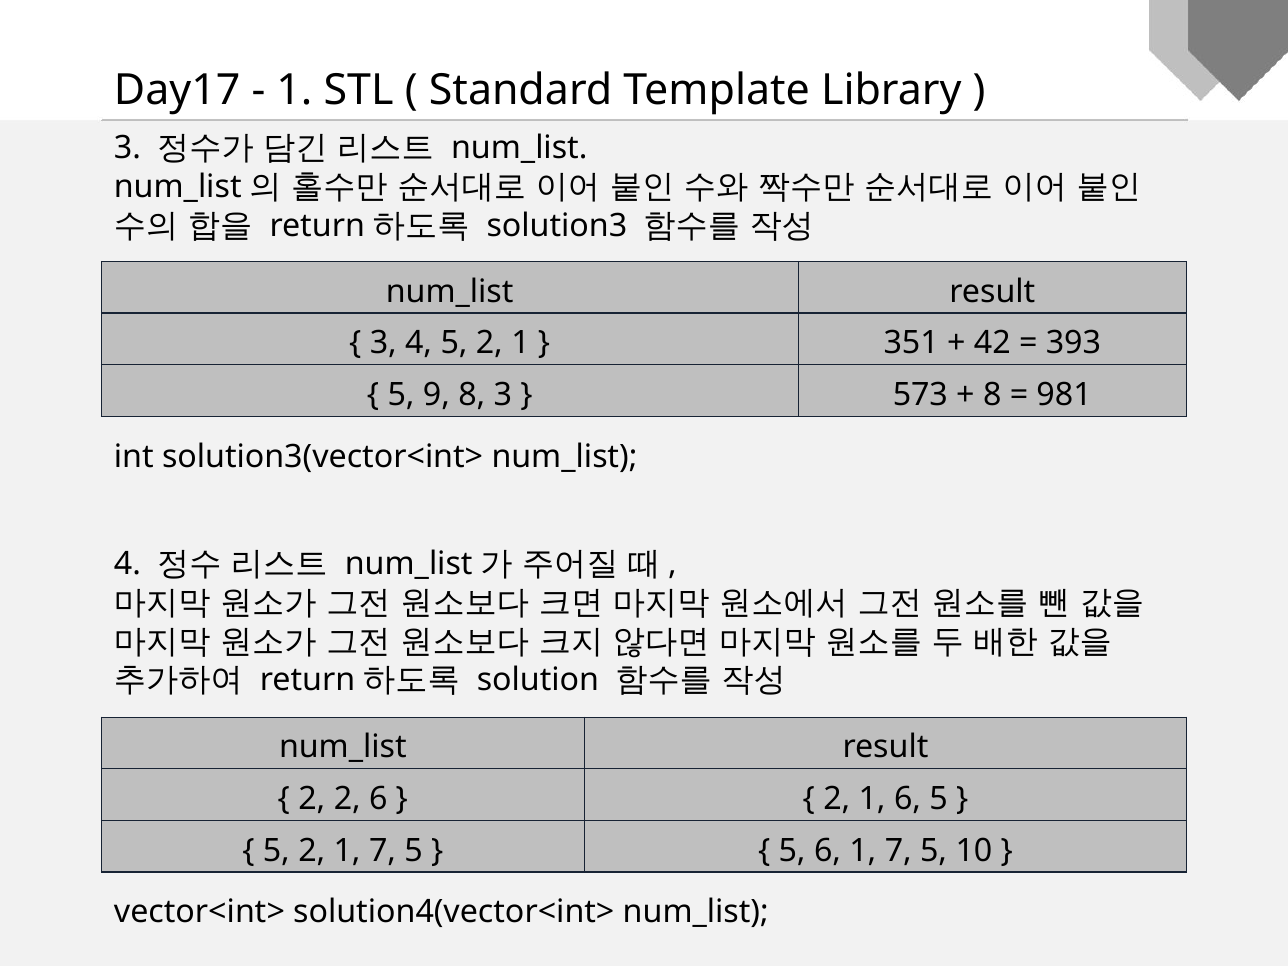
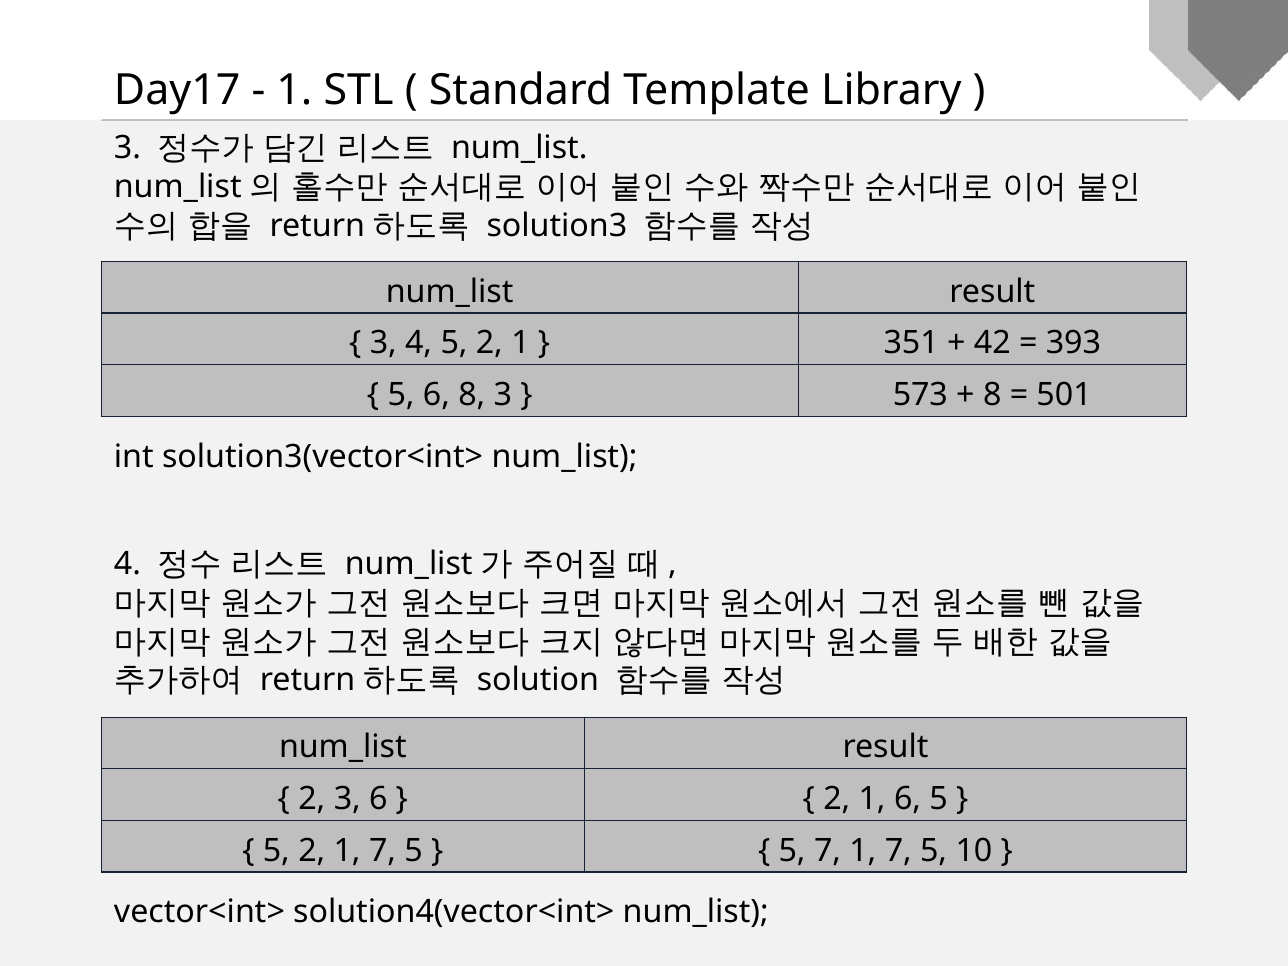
5 9: 9 -> 6
981: 981 -> 501
2 2: 2 -> 3
5 6: 6 -> 7
